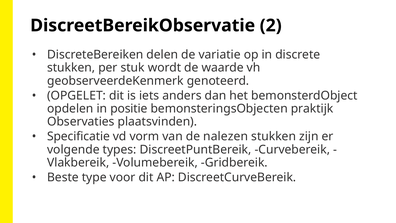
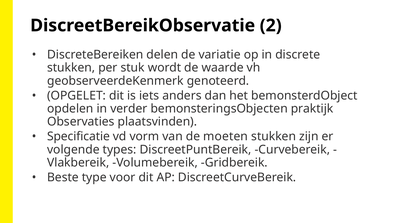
positie: positie -> verder
nalezen: nalezen -> moeten
